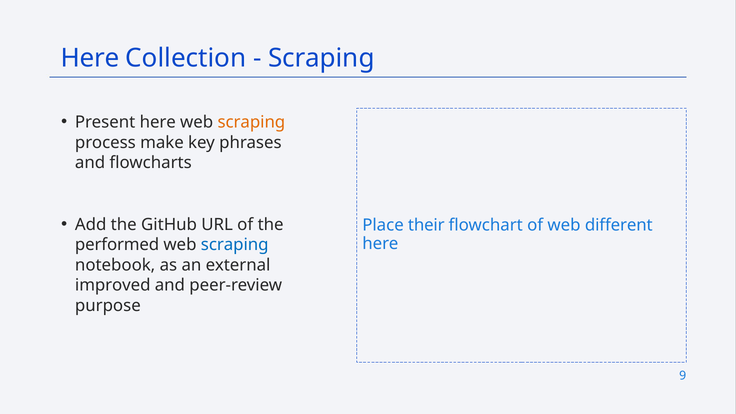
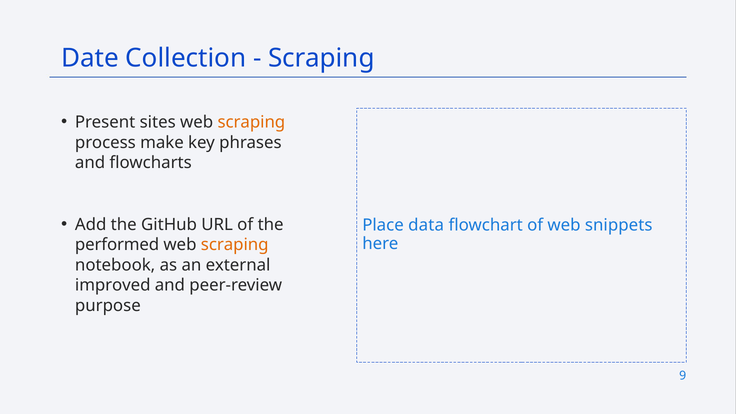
Here at (90, 58): Here -> Date
Present here: here -> sites
their: their -> data
different: different -> snippets
scraping at (235, 245) colour: blue -> orange
